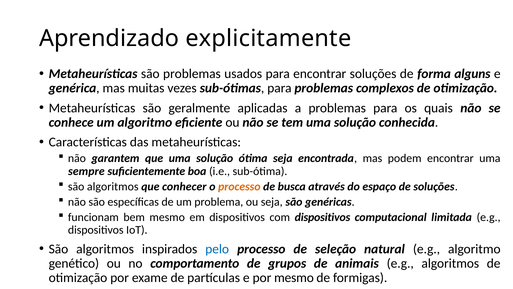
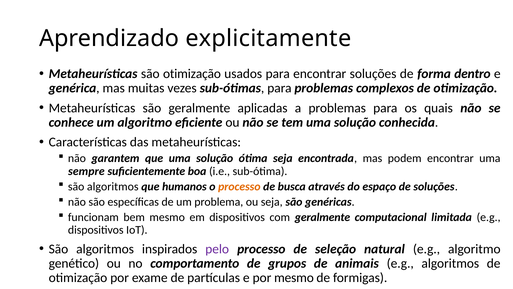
são problemas: problemas -> otimização
alguns: alguns -> dentro
conhecer: conhecer -> humanos
com dispositivos: dispositivos -> geralmente
pelo colour: blue -> purple
